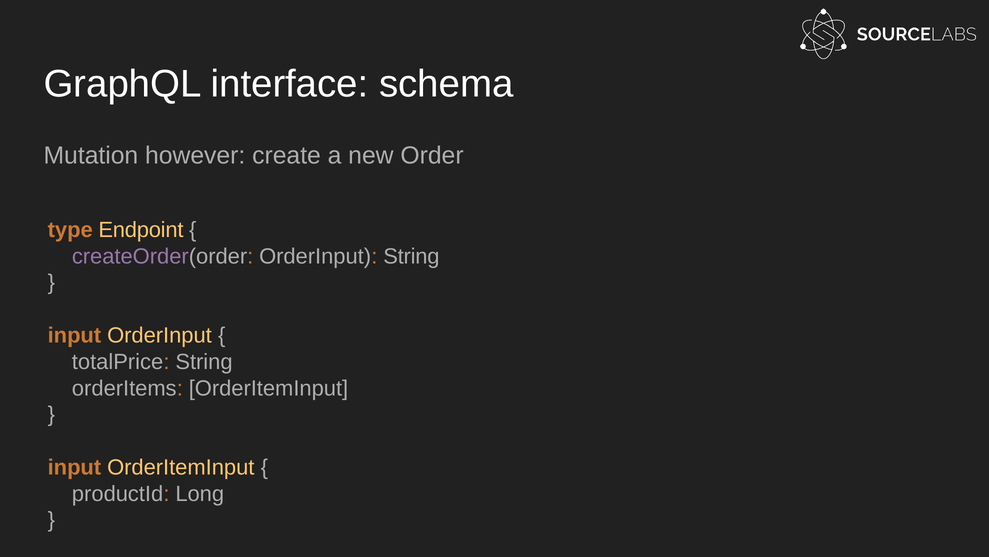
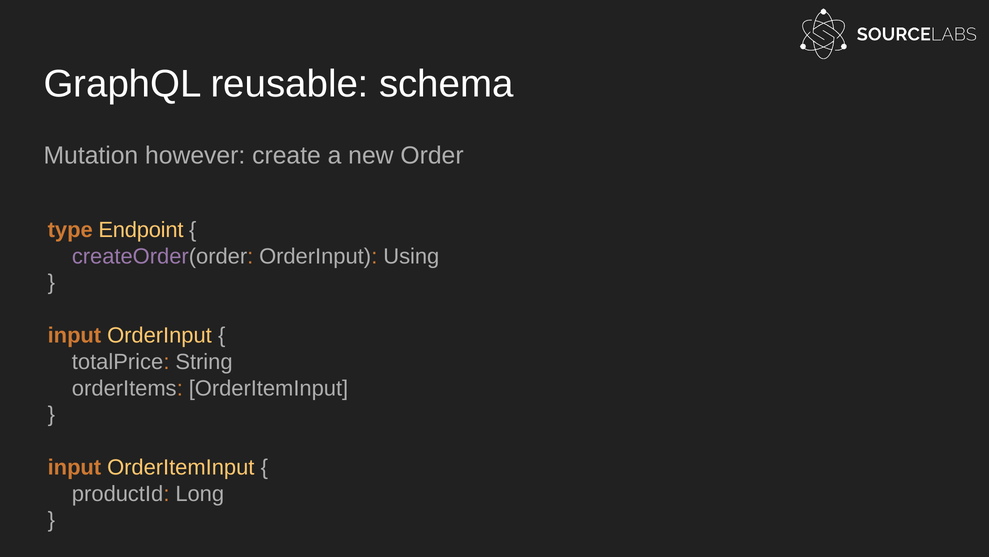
interface: interface -> reusable
OrderInput String: String -> Using
